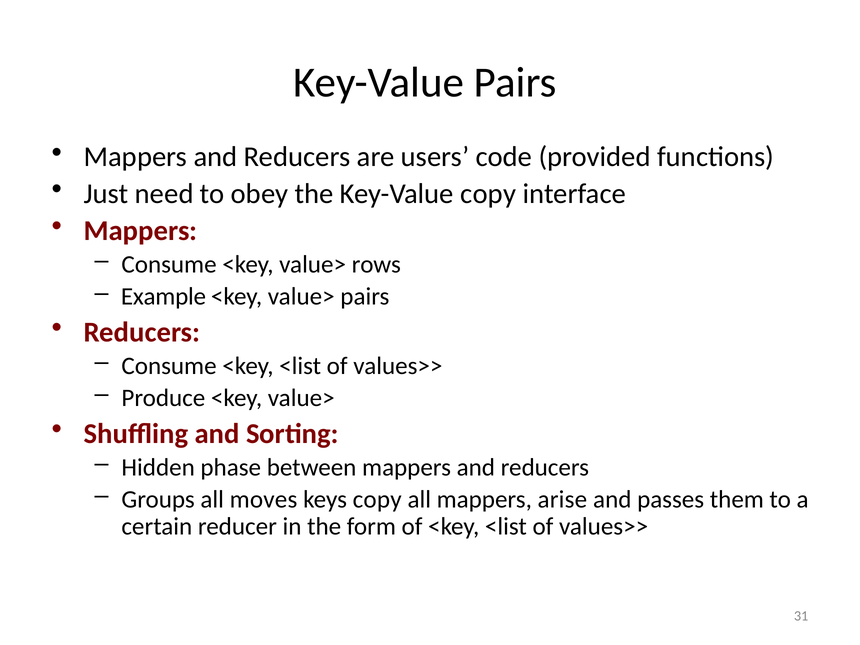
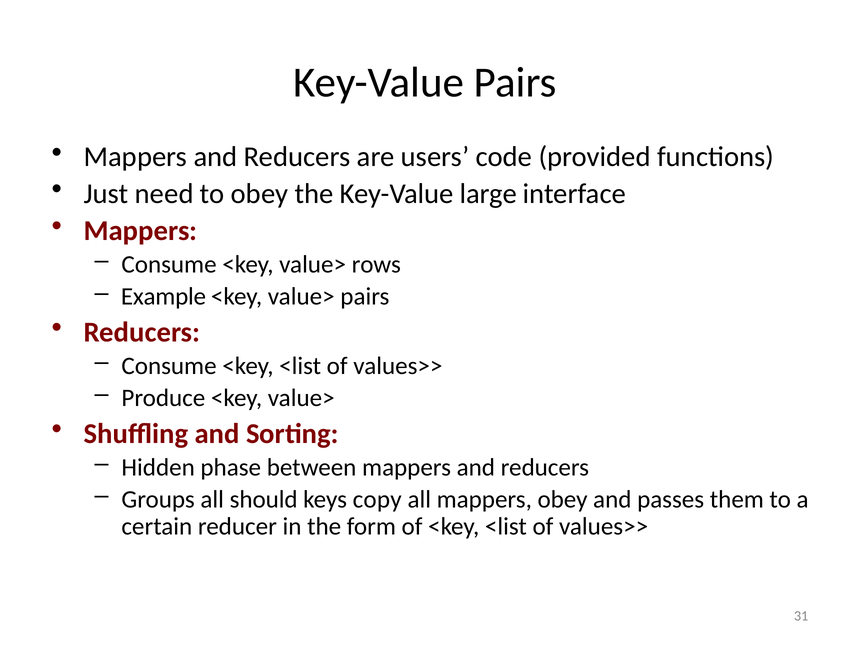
Key-Value copy: copy -> large
moves: moves -> should
mappers arise: arise -> obey
